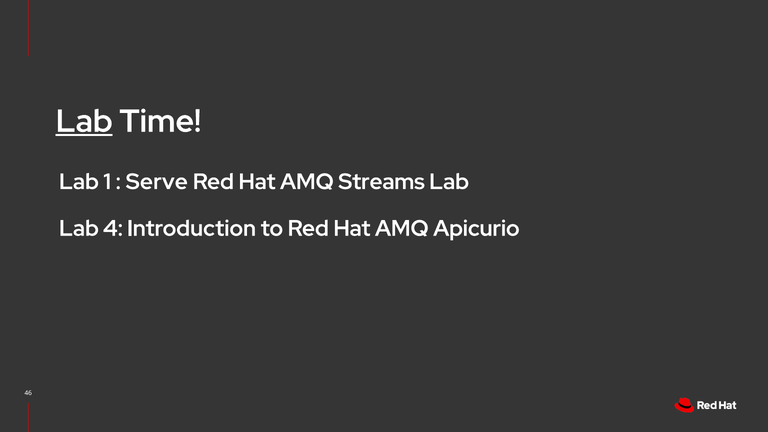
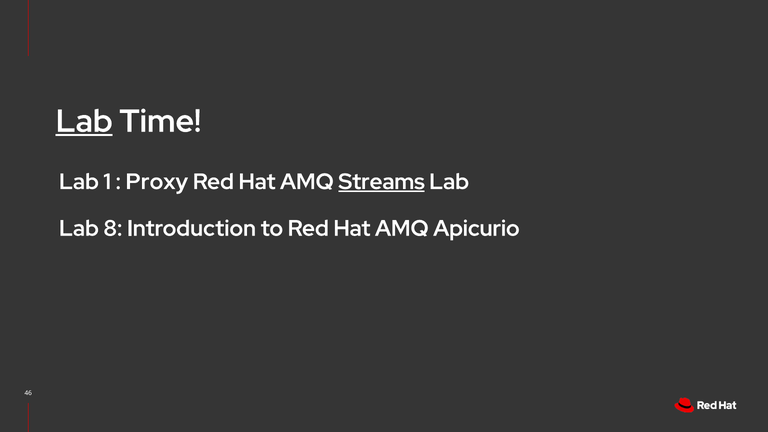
Serve: Serve -> Proxy
Streams underline: none -> present
4: 4 -> 8
